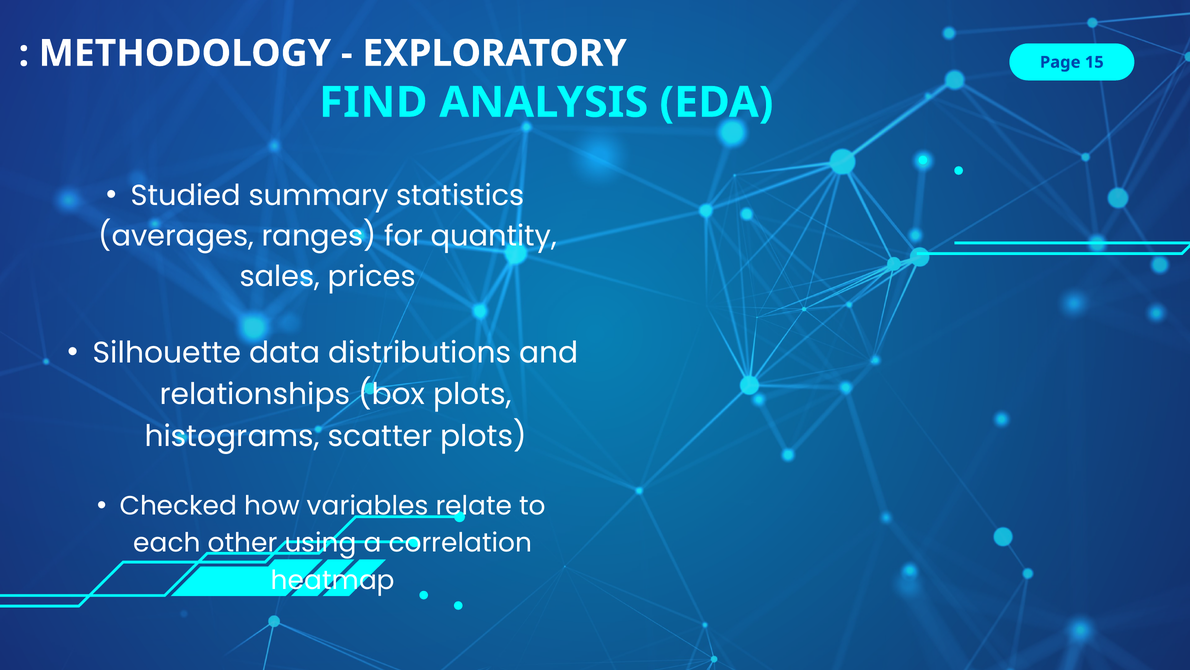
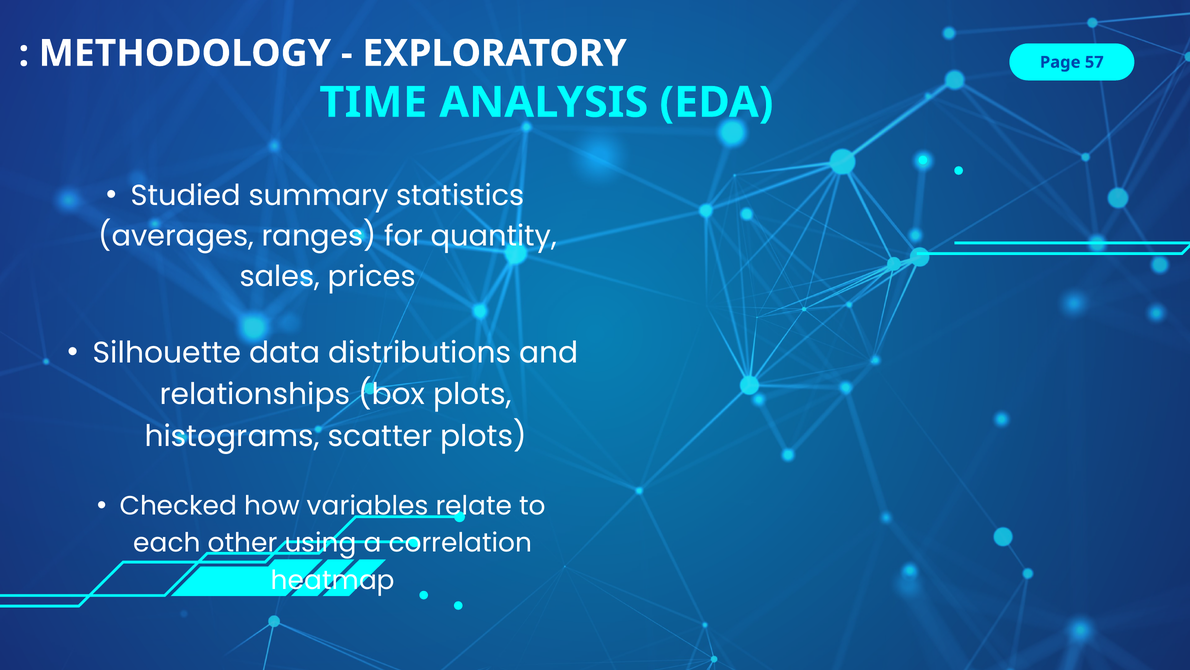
15: 15 -> 57
FIND: FIND -> TIME
